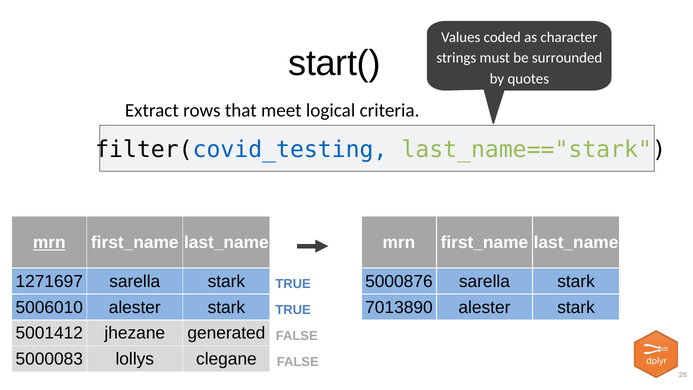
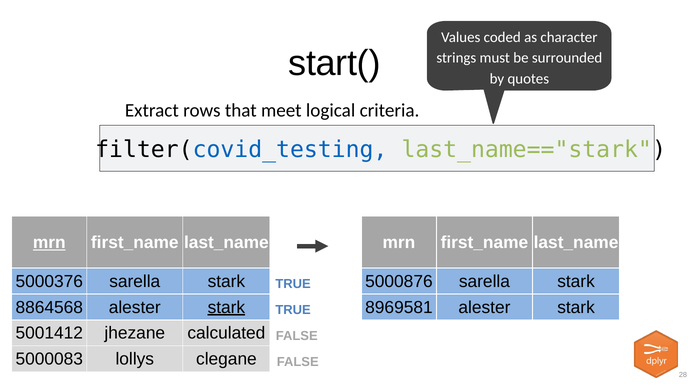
1271697: 1271697 -> 5000376
5006010: 5006010 -> 8864568
stark at (226, 307) underline: none -> present
7013890: 7013890 -> 8969581
generated: generated -> calculated
